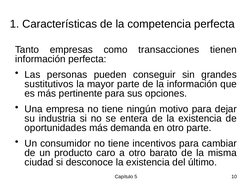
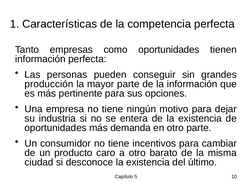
como transacciones: transacciones -> oportunidades
sustitutivos: sustitutivos -> producción
